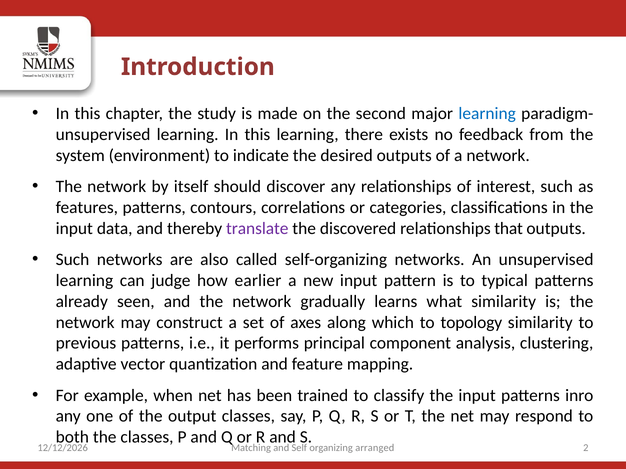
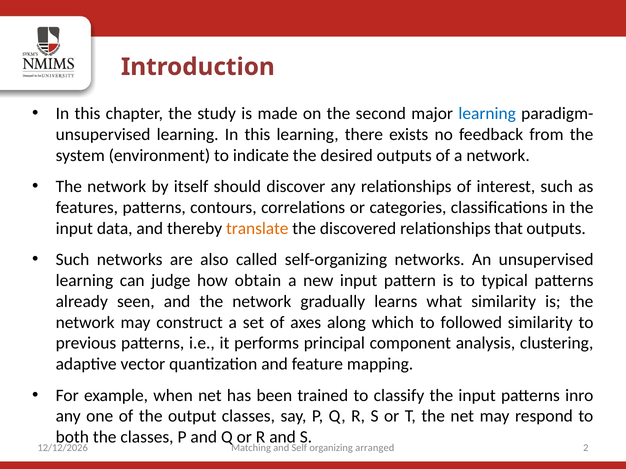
translate colour: purple -> orange
earlier: earlier -> obtain
topology: topology -> followed
